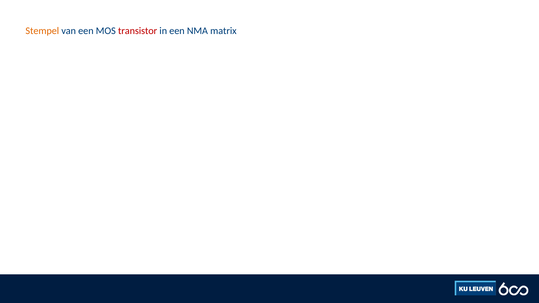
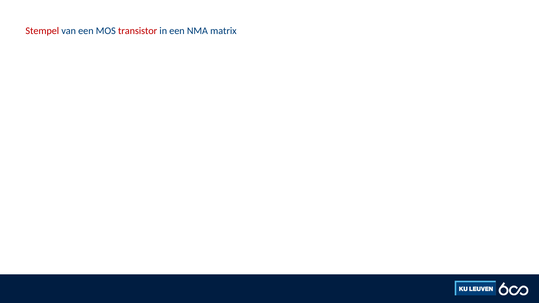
Stempel colour: orange -> red
